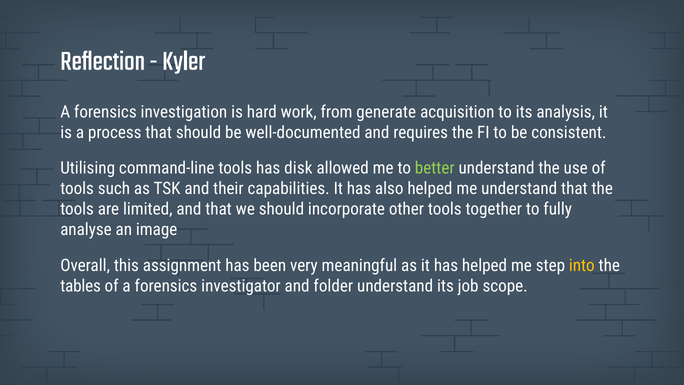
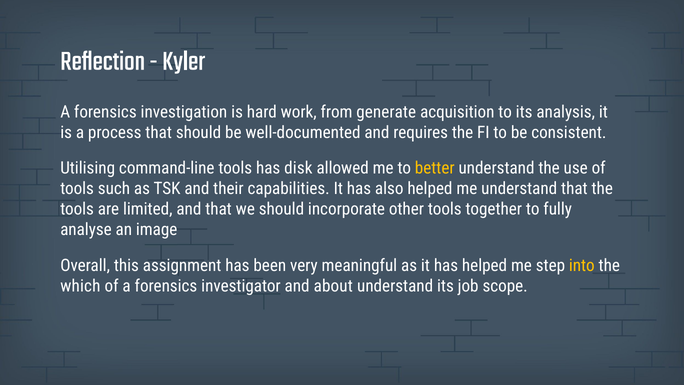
better colour: light green -> yellow
tables: tables -> which
folder: folder -> about
